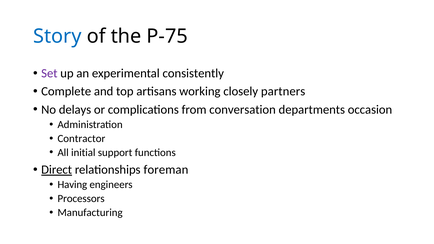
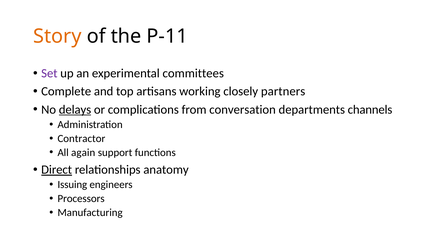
Story colour: blue -> orange
P-75: P-75 -> P-11
consistently: consistently -> committees
delays underline: none -> present
occasion: occasion -> channels
initial: initial -> again
foreman: foreman -> anatomy
Having: Having -> Issuing
